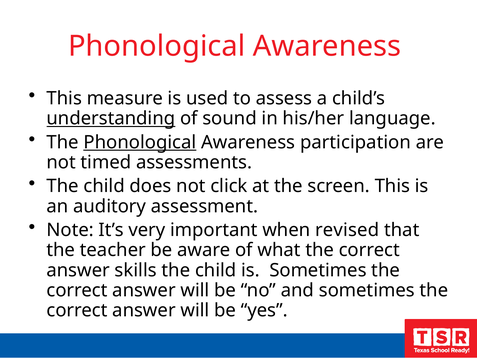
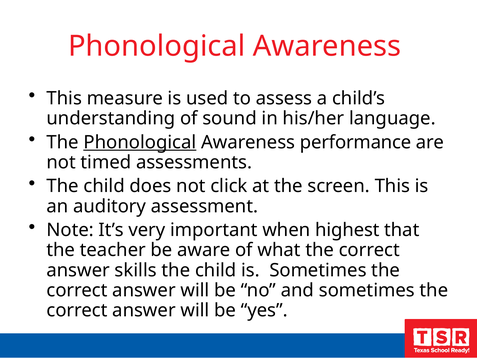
understanding underline: present -> none
participation: participation -> performance
revised: revised -> highest
